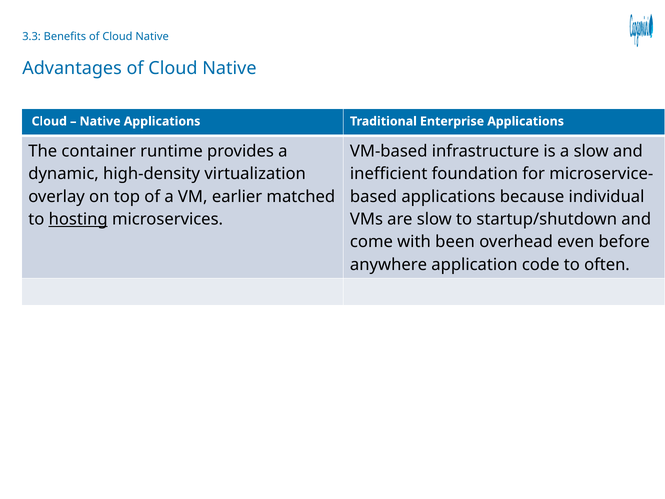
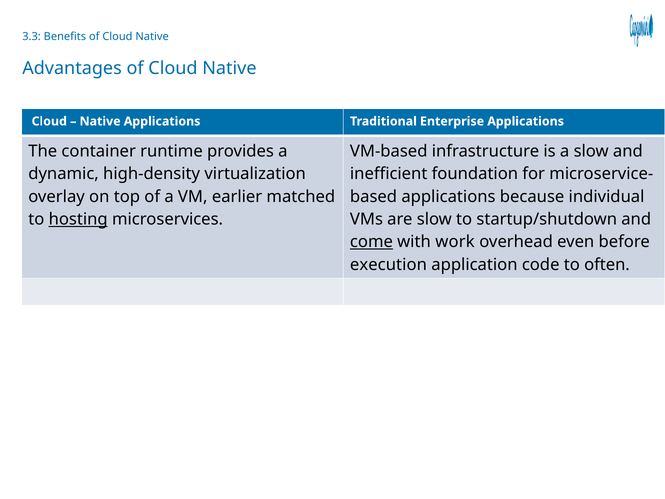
come underline: none -> present
been: been -> work
anywhere: anywhere -> execution
